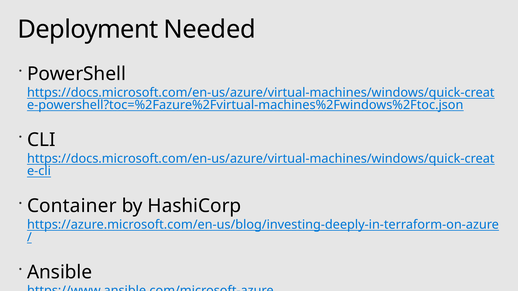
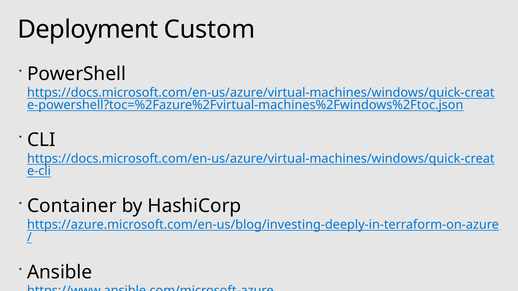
Needed: Needed -> Custom
